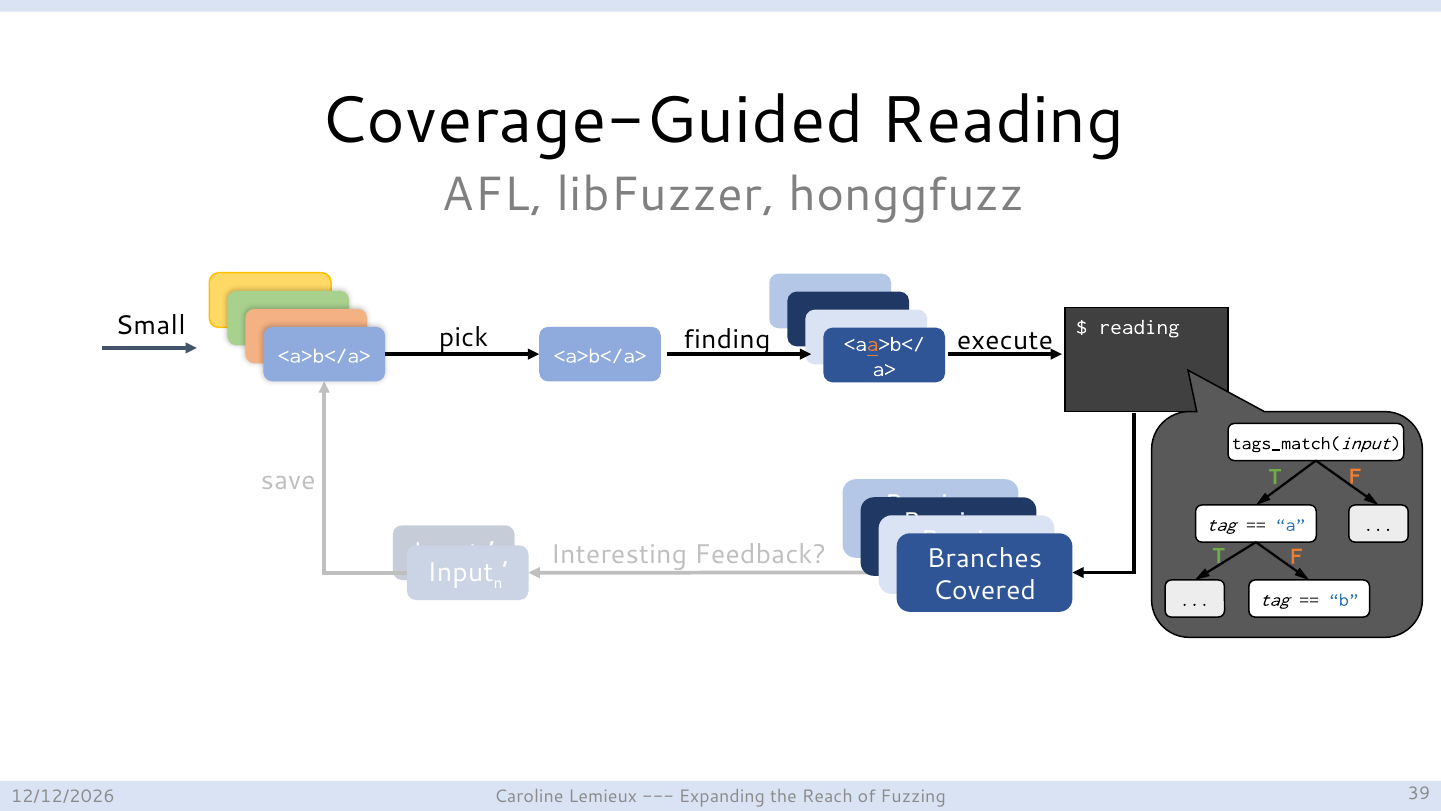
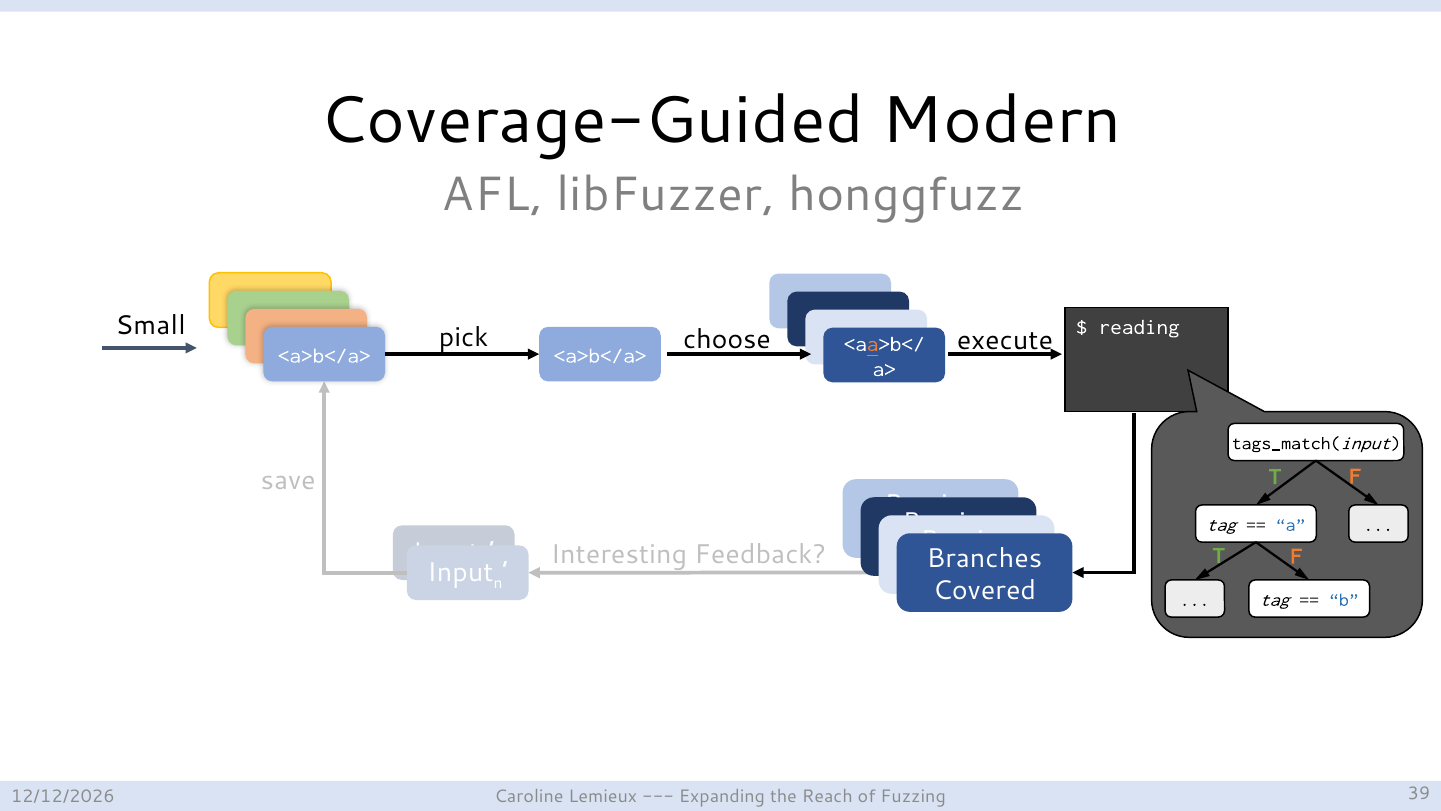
Coverage-Guided Reading: Reading -> Modern
finding: finding -> choose
